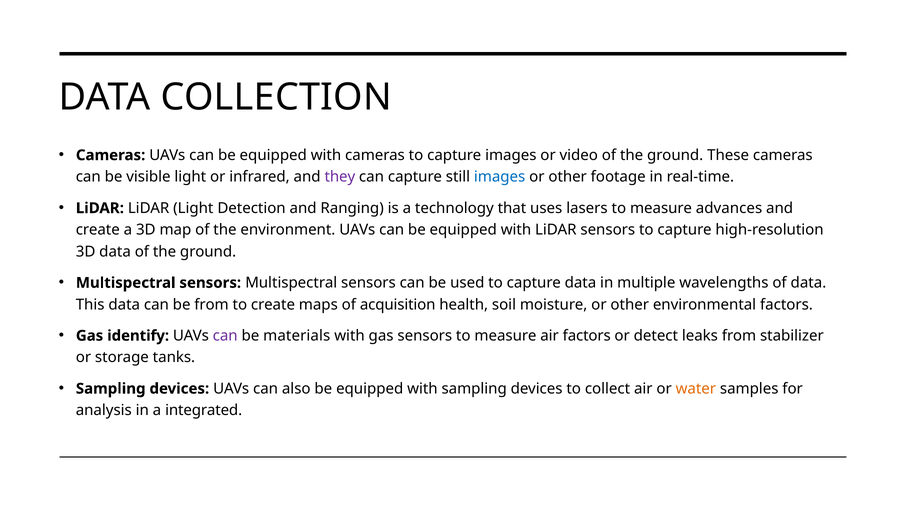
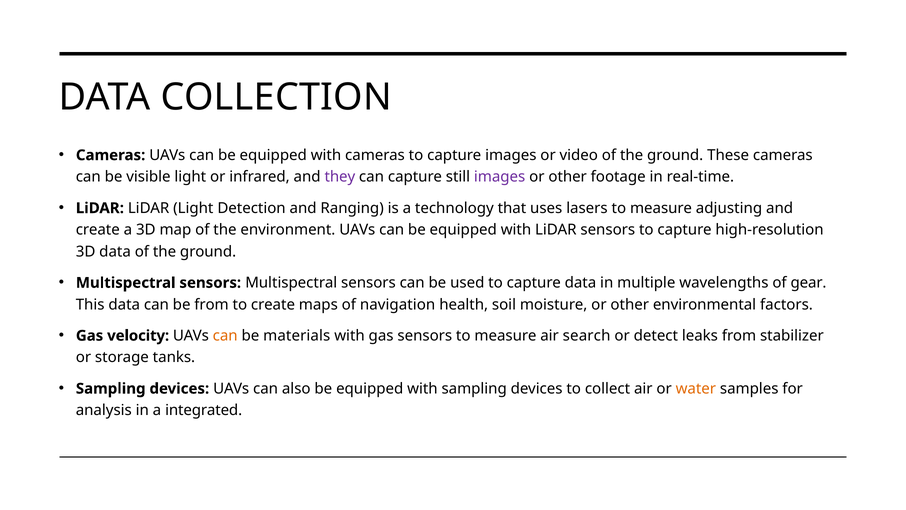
images at (500, 177) colour: blue -> purple
advances: advances -> adjusting
of data: data -> gear
acquisition: acquisition -> navigation
identify: identify -> velocity
can at (225, 335) colour: purple -> orange
air factors: factors -> search
